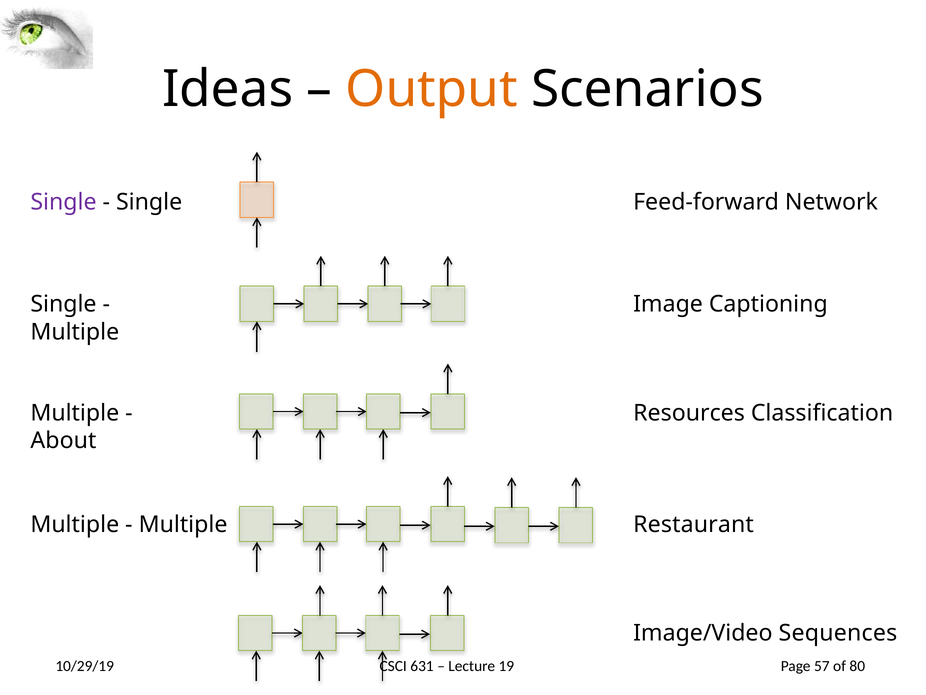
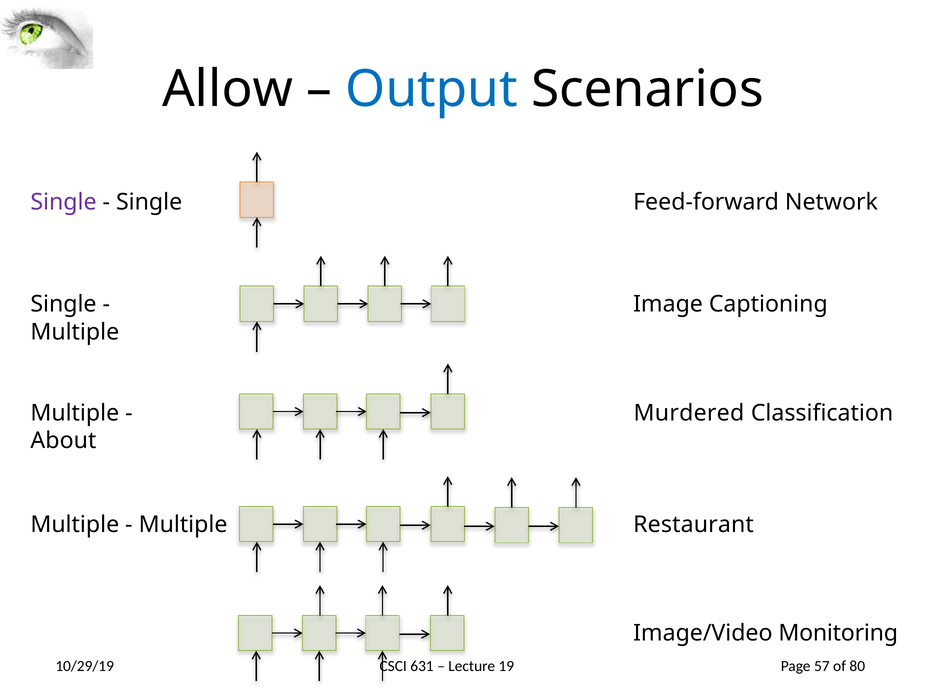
Ideas: Ideas -> Allow
Output colour: orange -> blue
Resources: Resources -> Murdered
Sequences: Sequences -> Monitoring
